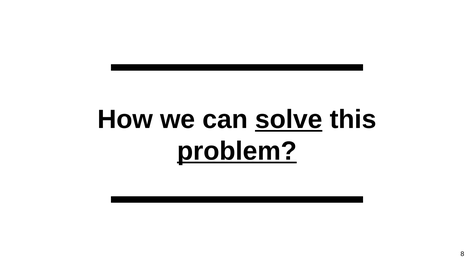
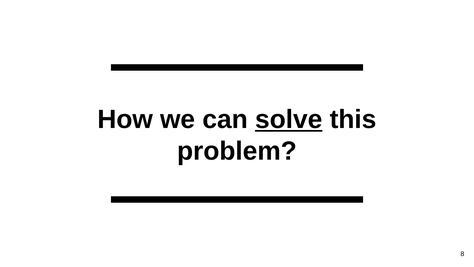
problem underline: present -> none
